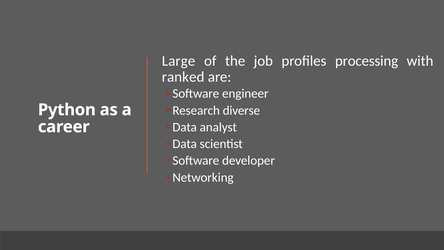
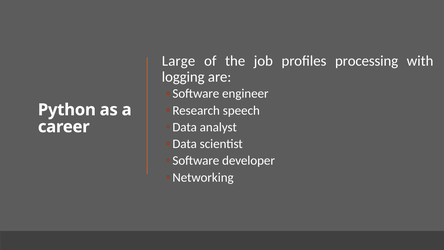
ranked: ranked -> logging
diverse: diverse -> speech
